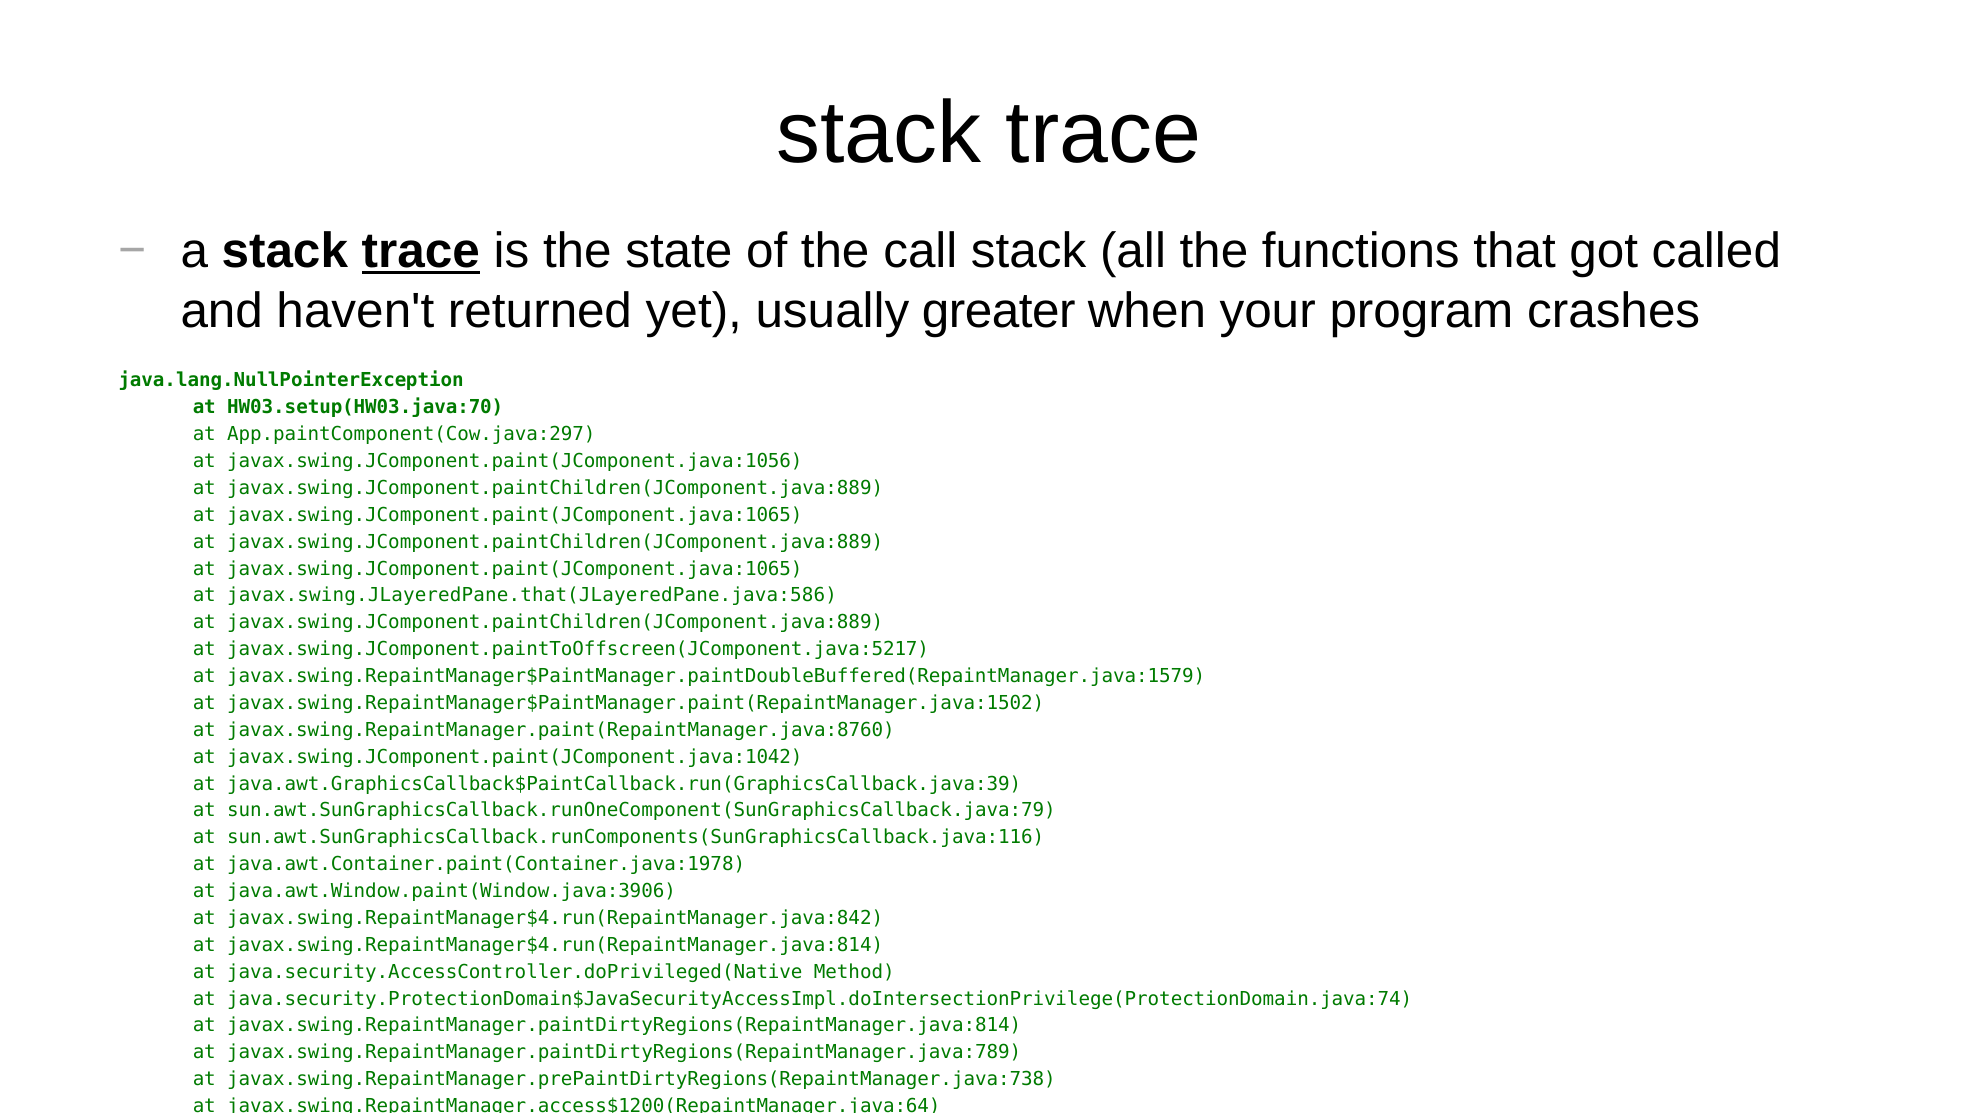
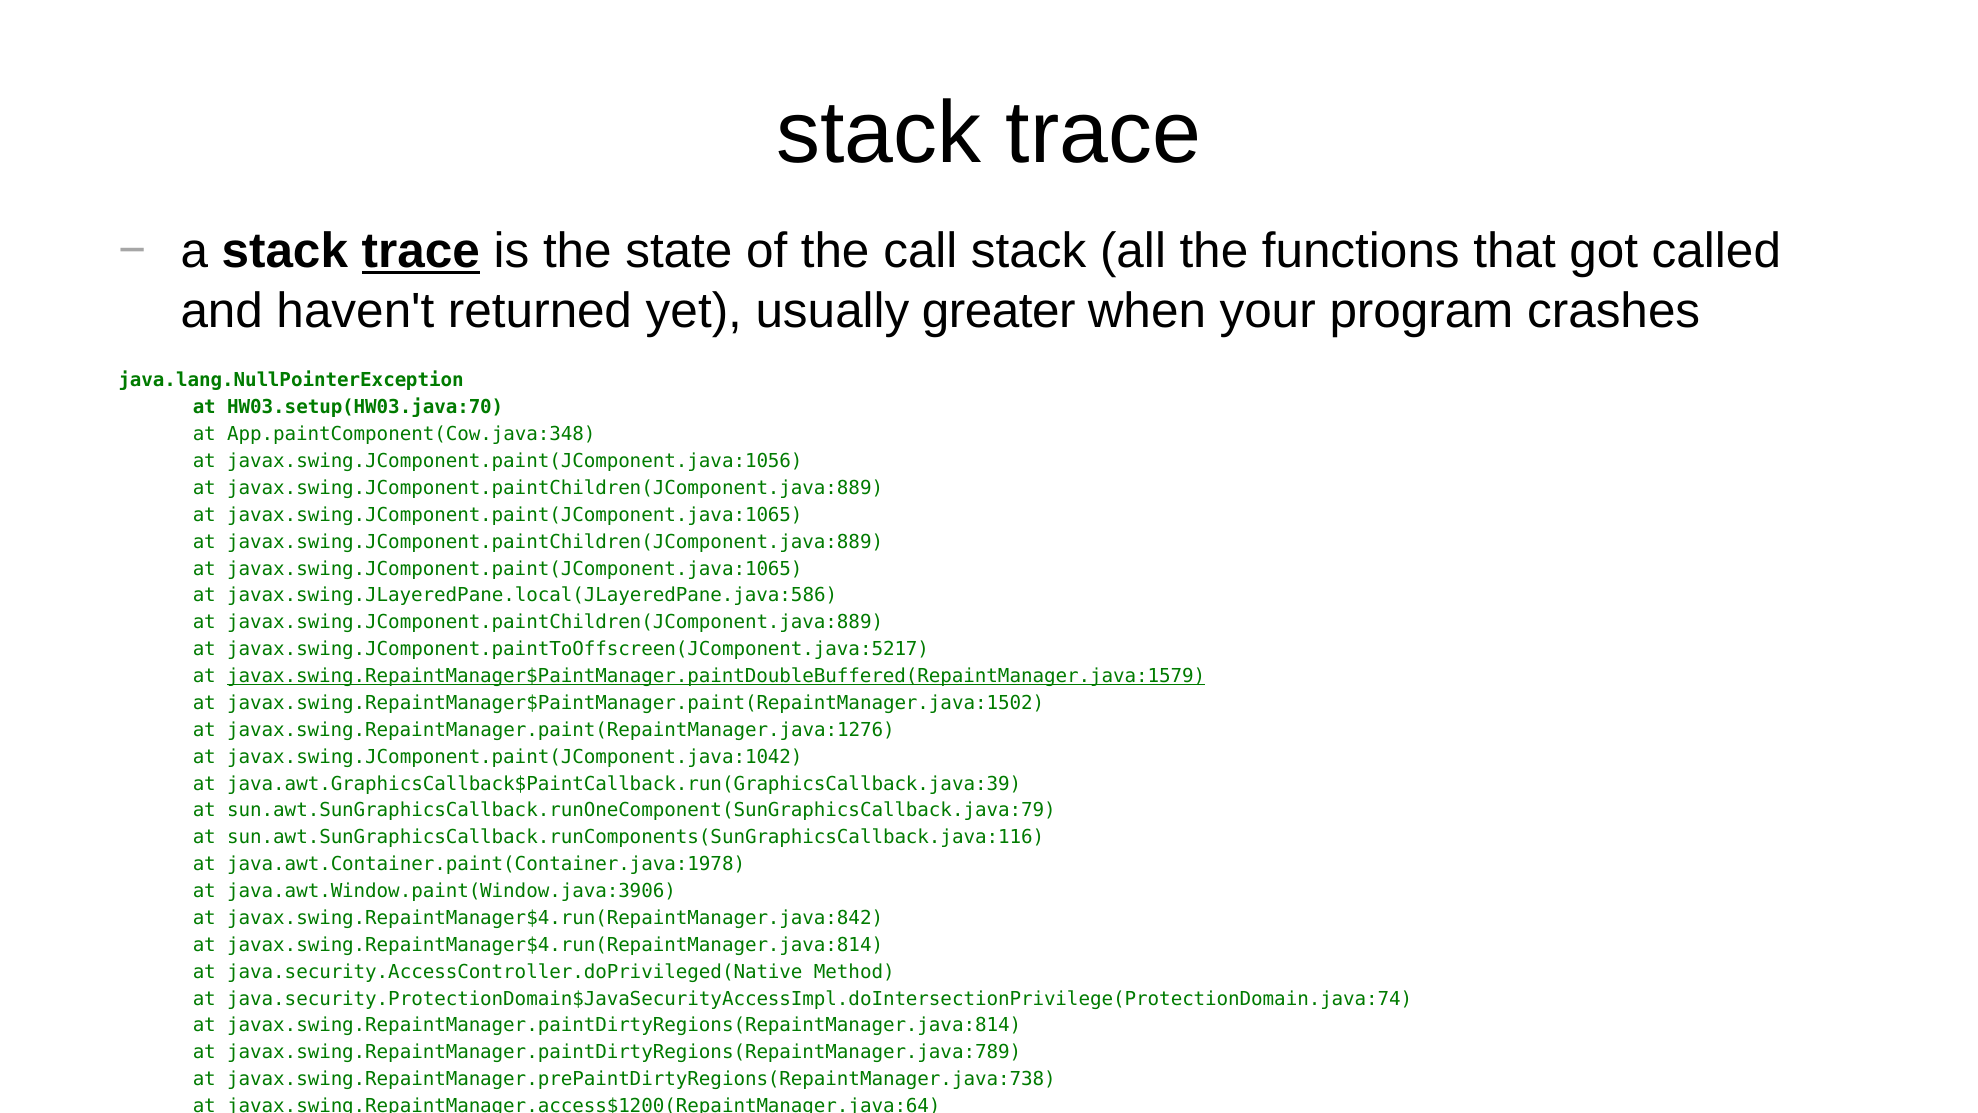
App.paintComponent(Cow.java:297: App.paintComponent(Cow.java:297 -> App.paintComponent(Cow.java:348
javax.swing.JLayeredPane.that(JLayeredPane.java:586: javax.swing.JLayeredPane.that(JLayeredPane.java:586 -> javax.swing.JLayeredPane.local(JLayeredPane.java:586
javax.swing.RepaintManager$PaintManager.paintDoubleBuffered(RepaintManager.java:1579 underline: none -> present
javax.swing.RepaintManager.paint(RepaintManager.java:8760: javax.swing.RepaintManager.paint(RepaintManager.java:8760 -> javax.swing.RepaintManager.paint(RepaintManager.java:1276
